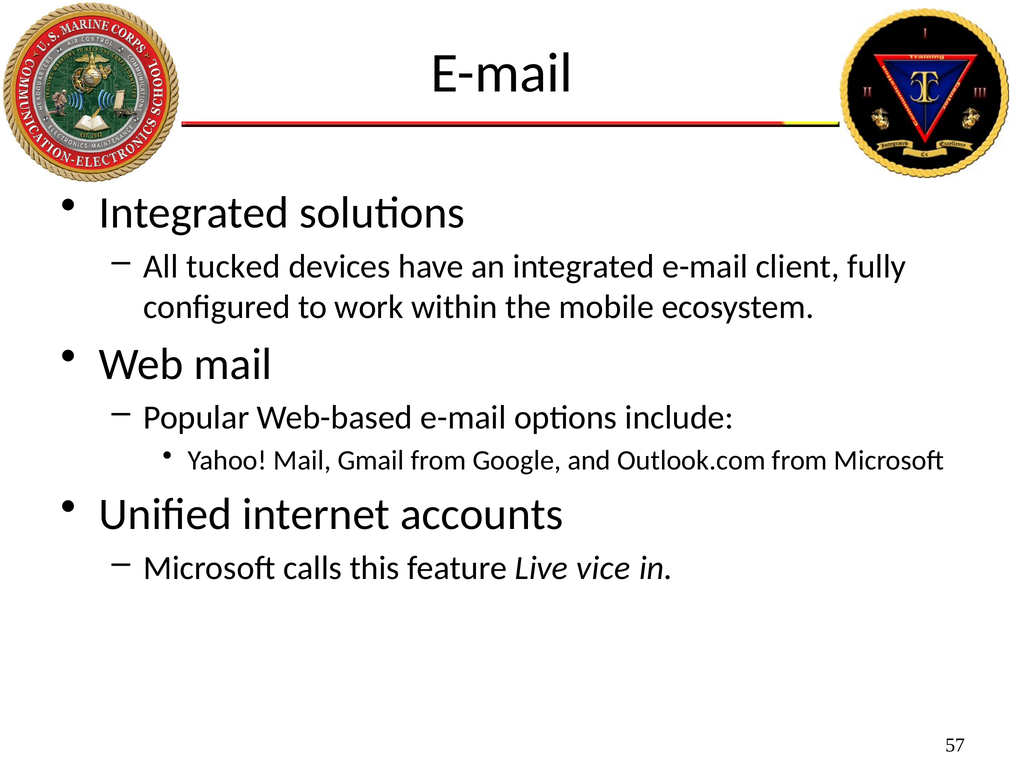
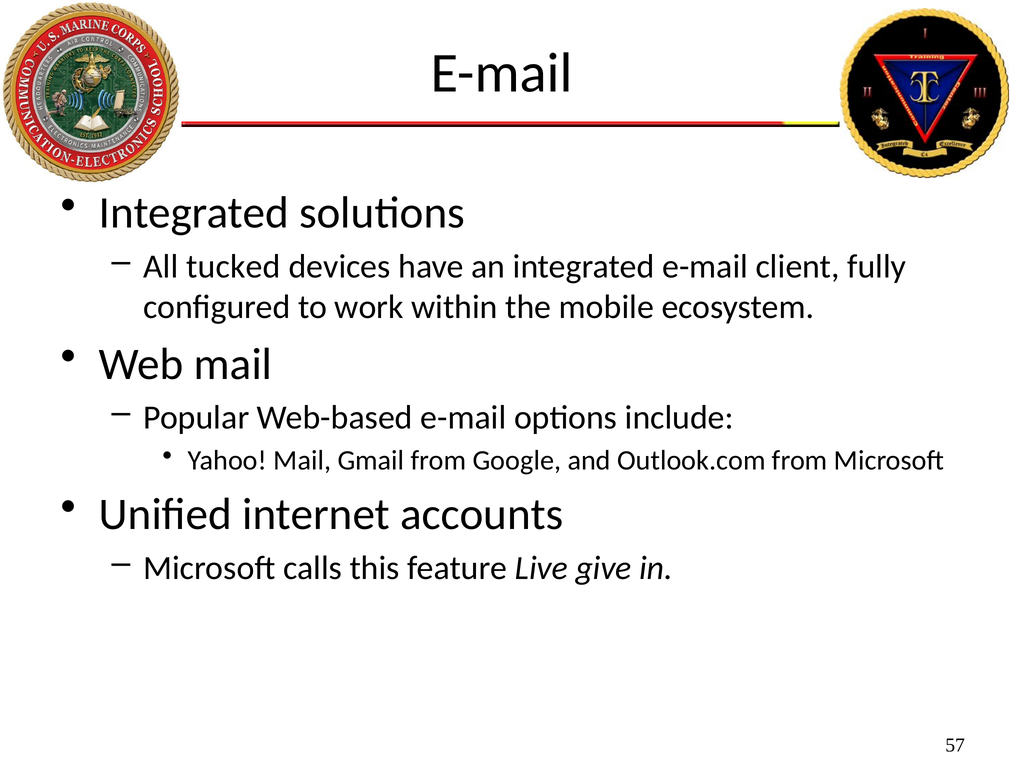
vice: vice -> give
